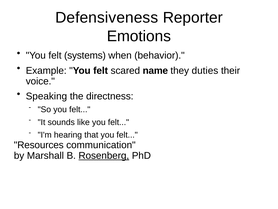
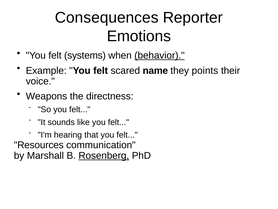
Defensiveness: Defensiveness -> Consequences
behavior underline: none -> present
duties: duties -> points
Speaking: Speaking -> Weapons
